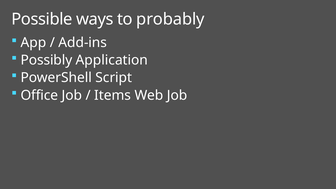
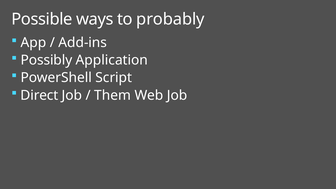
Office: Office -> Direct
Items: Items -> Them
